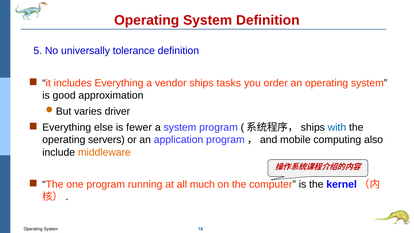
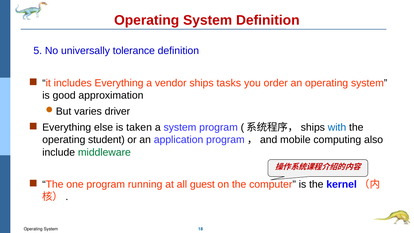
fewer: fewer -> taken
servers: servers -> student
middleware colour: orange -> green
much: much -> guest
